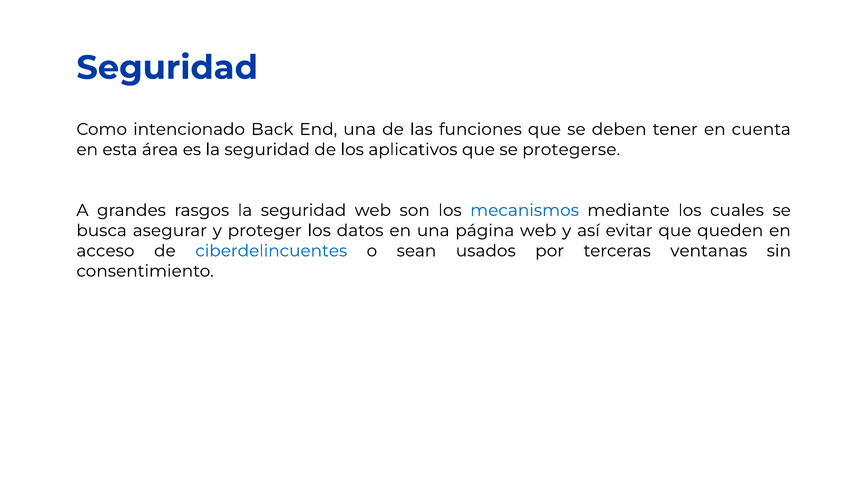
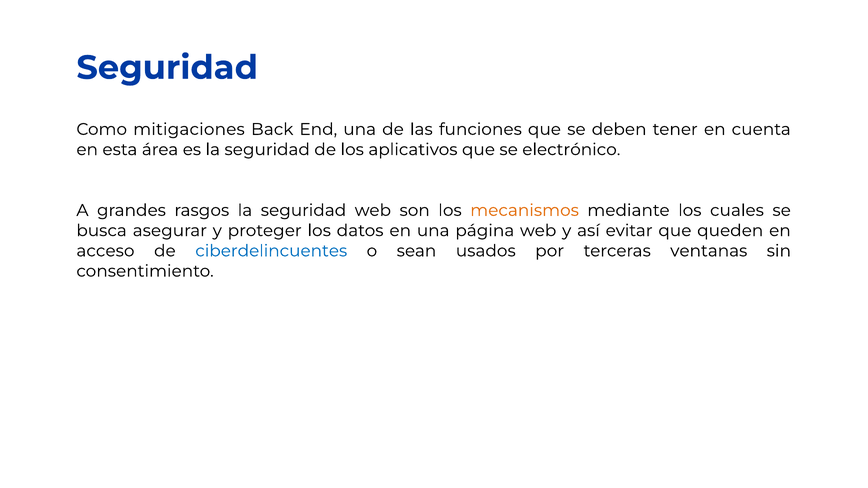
intencionado: intencionado -> mitigaciones
protegerse: protegerse -> electrónico
mecanismos colour: blue -> orange
